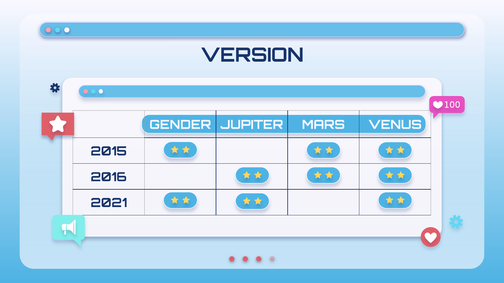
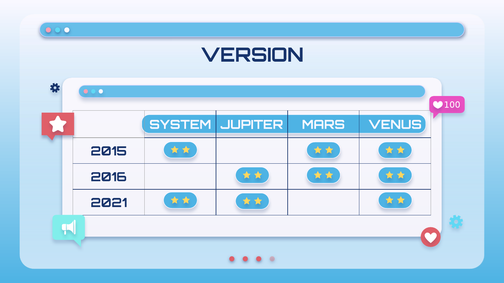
GENDER: GENDER -> SYSTEM
